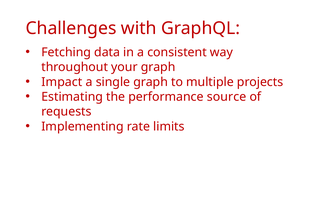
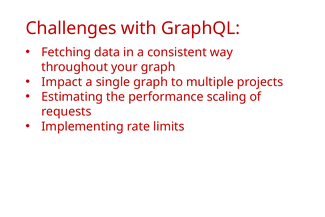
source: source -> scaling
